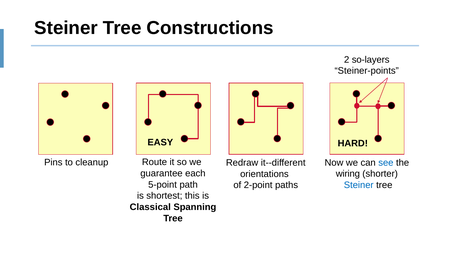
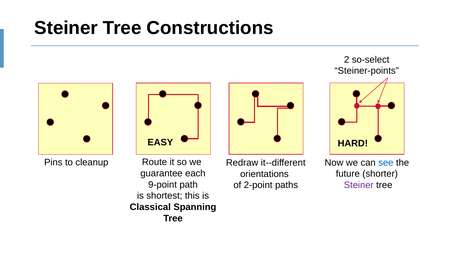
so-layers: so-layers -> so-select
wiring: wiring -> future
5-point: 5-point -> 9-point
Steiner at (359, 185) colour: blue -> purple
